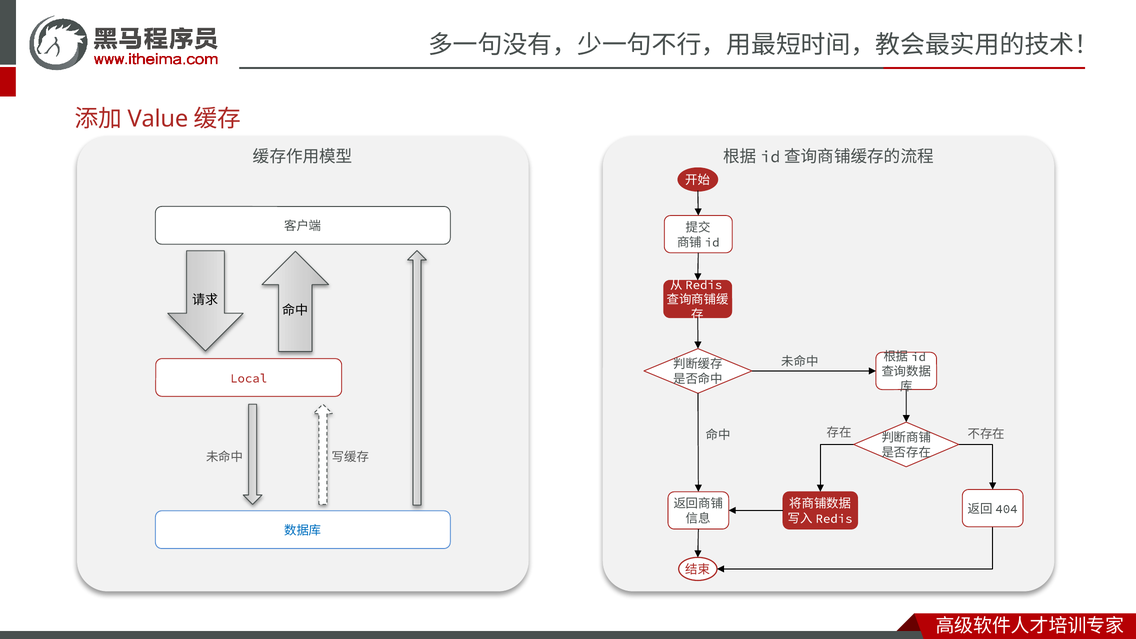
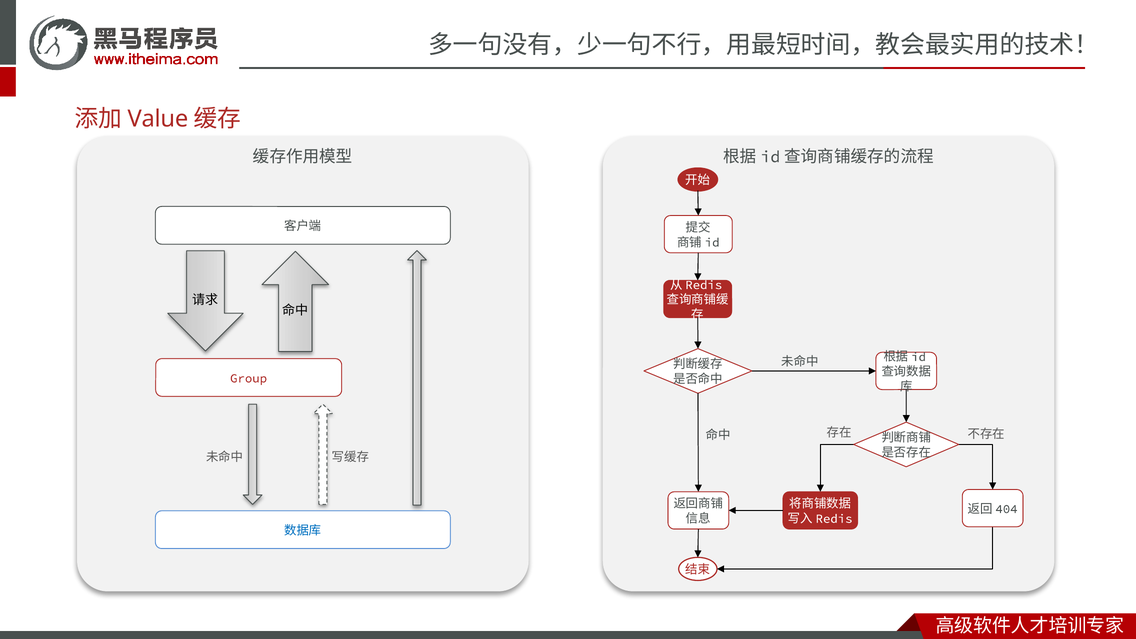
Local: Local -> Group
